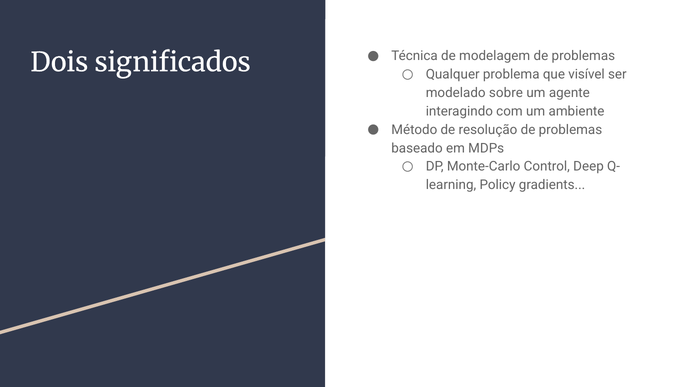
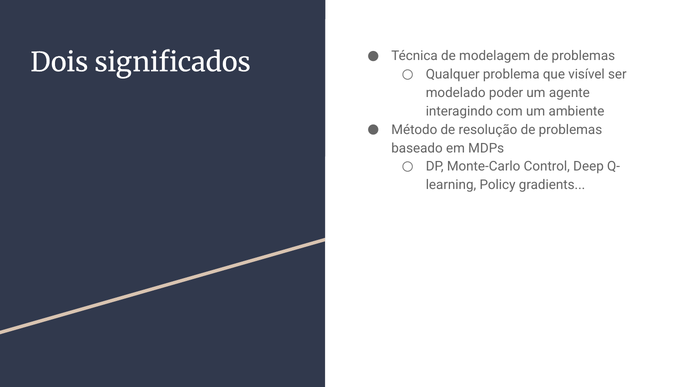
sobre: sobre -> poder
